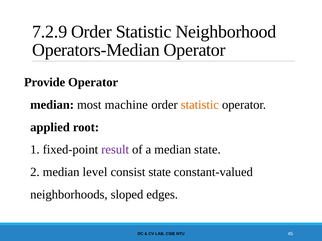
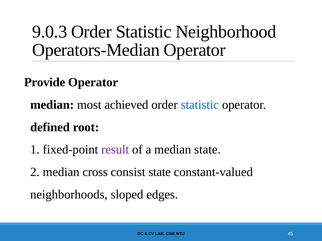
7.2.9: 7.2.9 -> 9.0.3
machine: machine -> achieved
statistic at (200, 105) colour: orange -> blue
applied: applied -> defined
level: level -> cross
